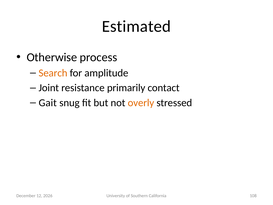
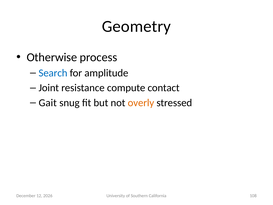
Estimated: Estimated -> Geometry
Search colour: orange -> blue
primarily: primarily -> compute
